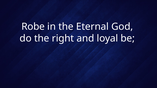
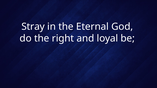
Robe: Robe -> Stray
